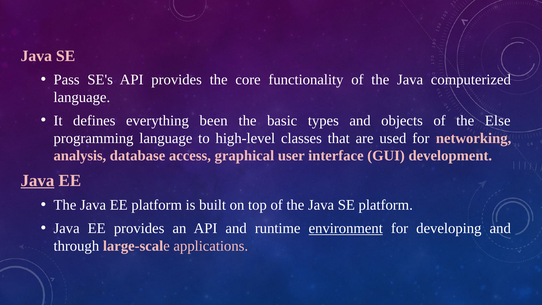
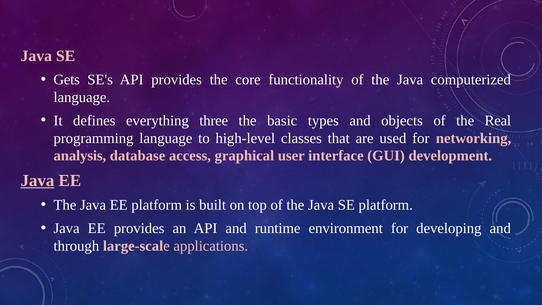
Pass: Pass -> Gets
been: been -> three
Else: Else -> Real
environment underline: present -> none
